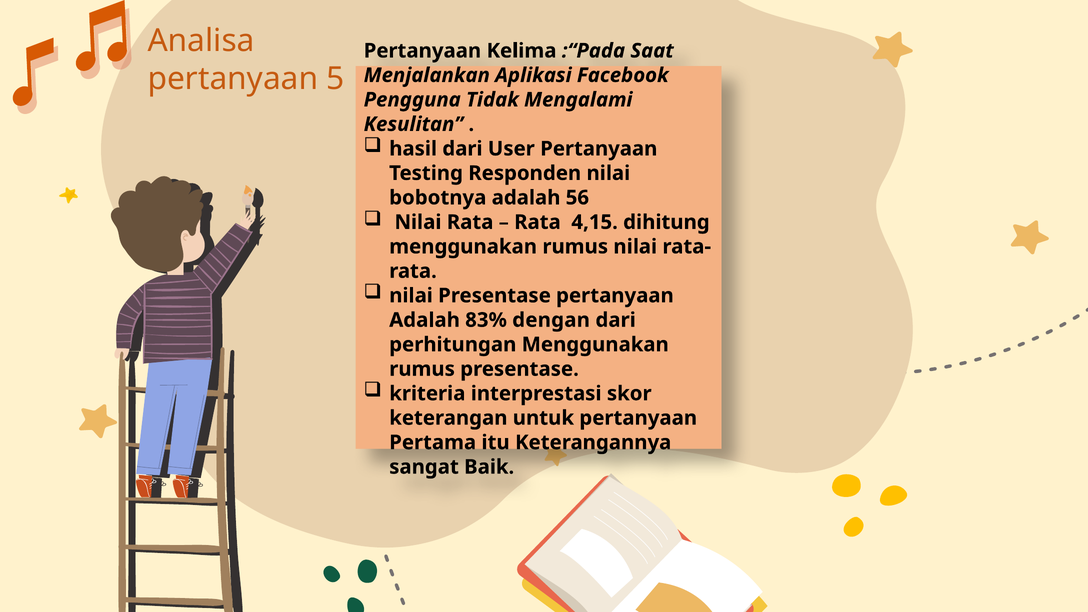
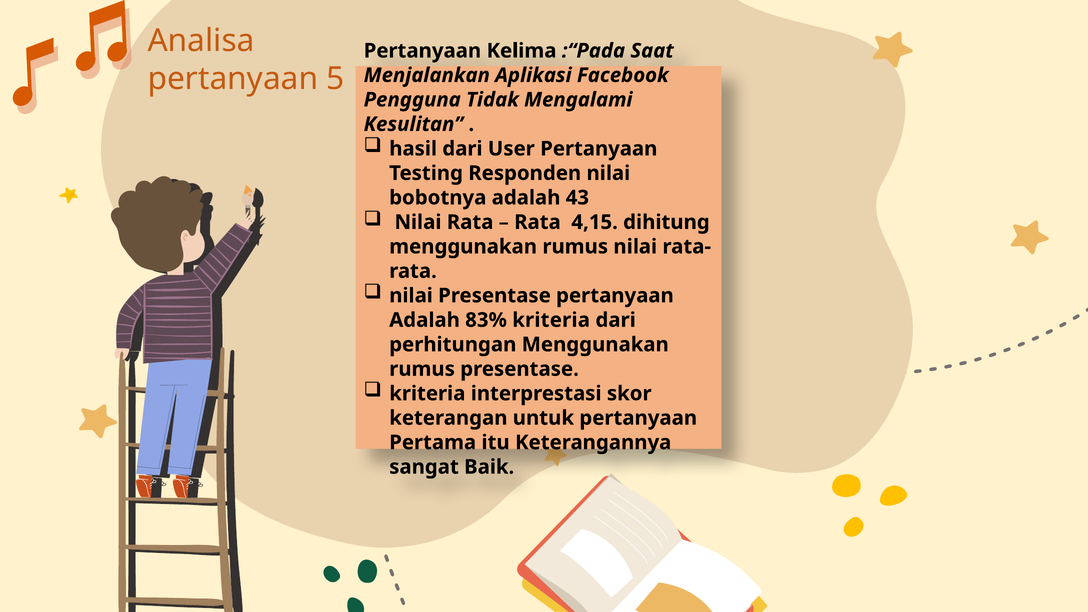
56: 56 -> 43
83% dengan: dengan -> kriteria
